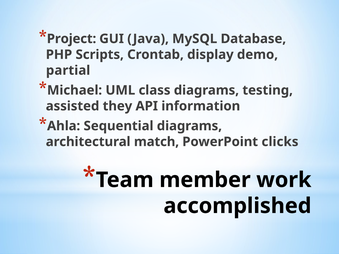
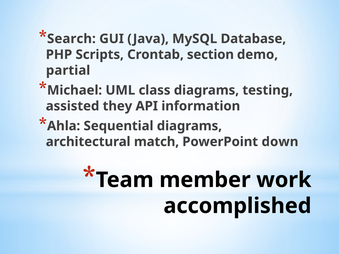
Project: Project -> Search
display: display -> section
clicks: clicks -> down
